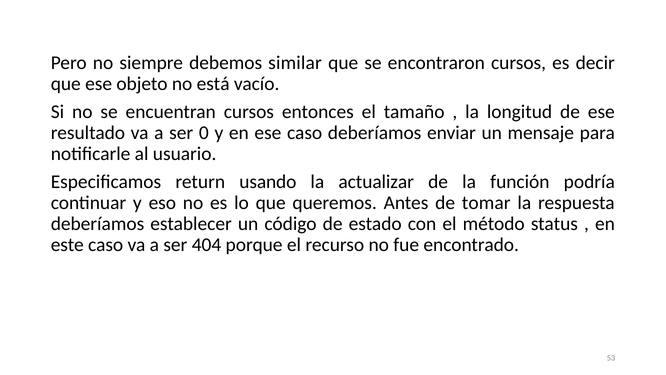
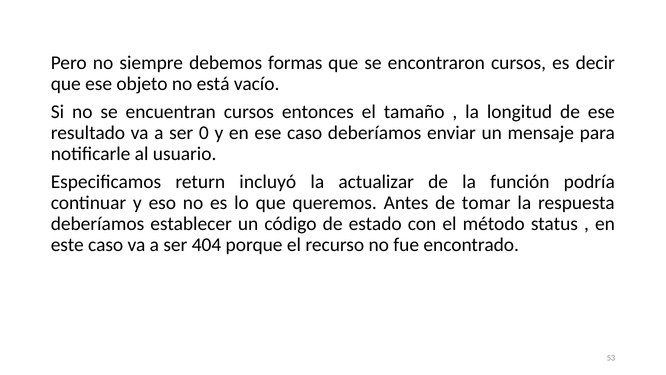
similar: similar -> formas
usando: usando -> incluyó
